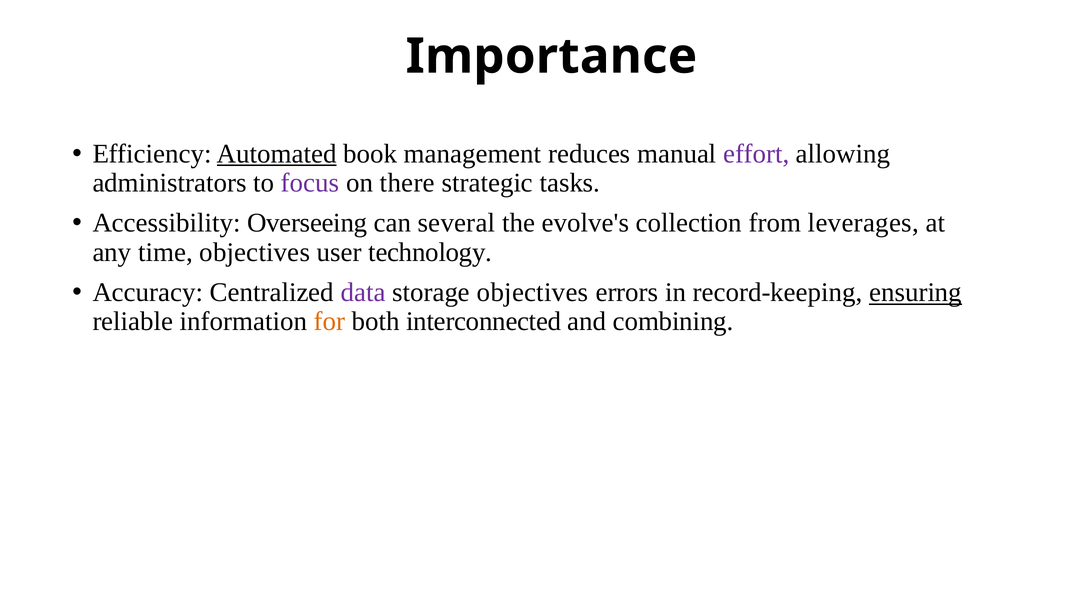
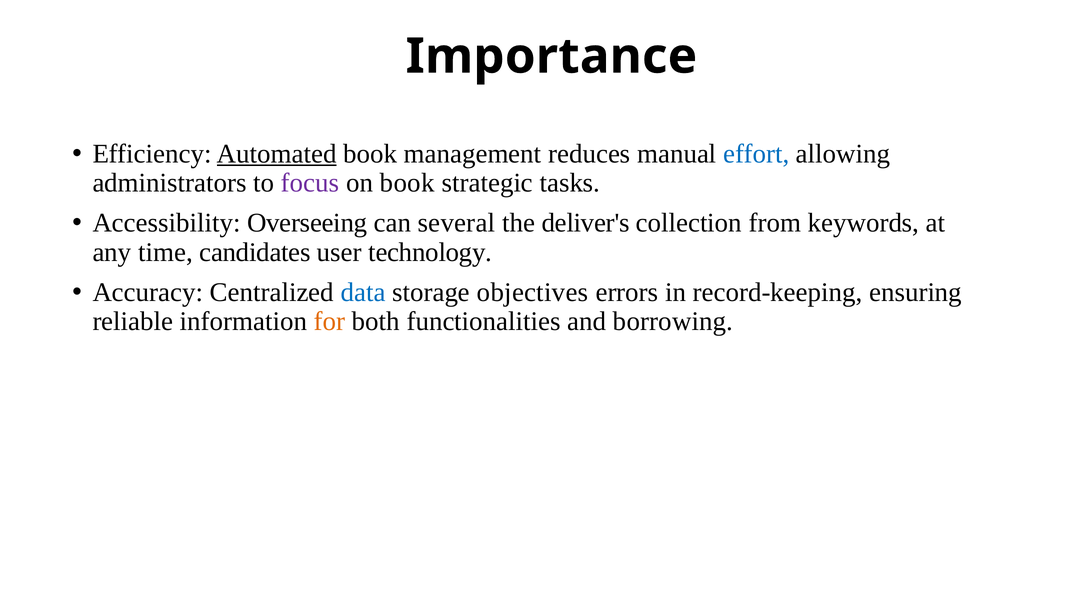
effort colour: purple -> blue
on there: there -> book
evolve's: evolve's -> deliver's
leverages: leverages -> keywords
time objectives: objectives -> candidates
data colour: purple -> blue
ensuring underline: present -> none
interconnected: interconnected -> functionalities
combining: combining -> borrowing
